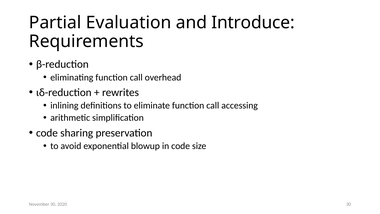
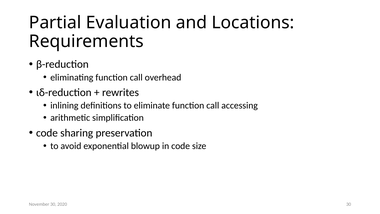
Introduce: Introduce -> Locations
